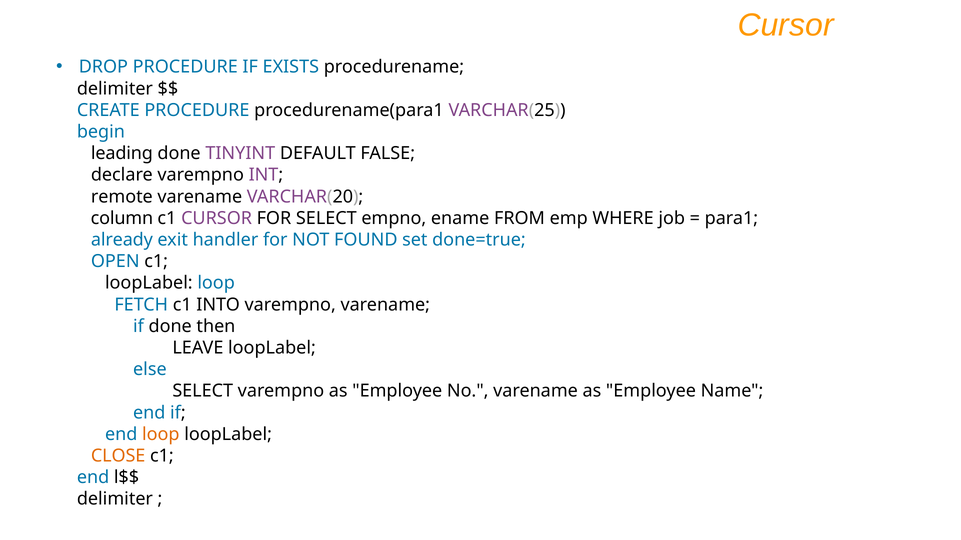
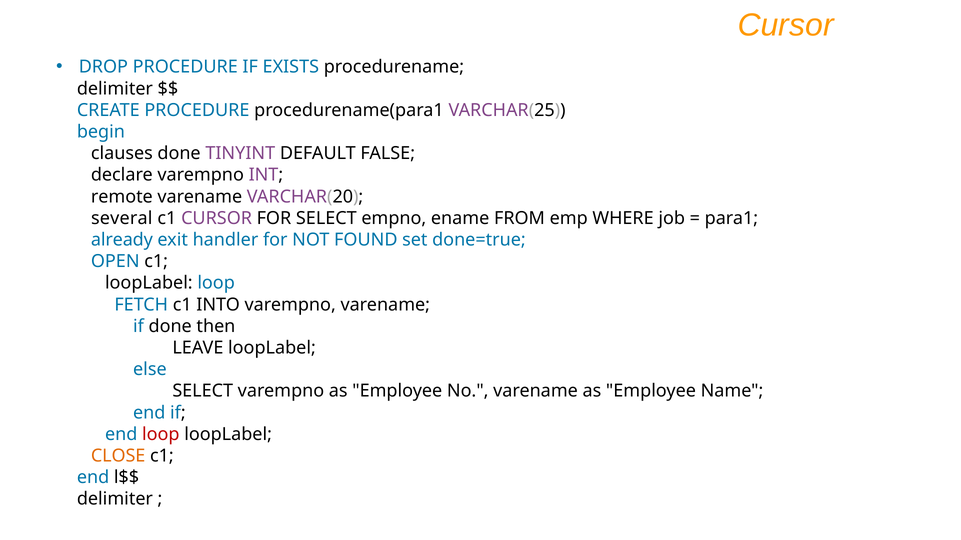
leading: leading -> clauses
column: column -> several
loop at (161, 435) colour: orange -> red
